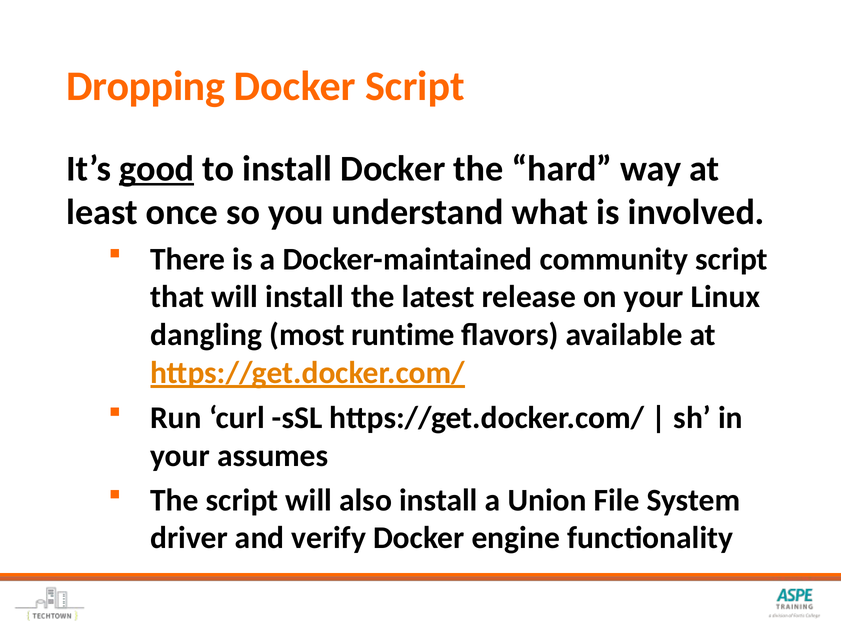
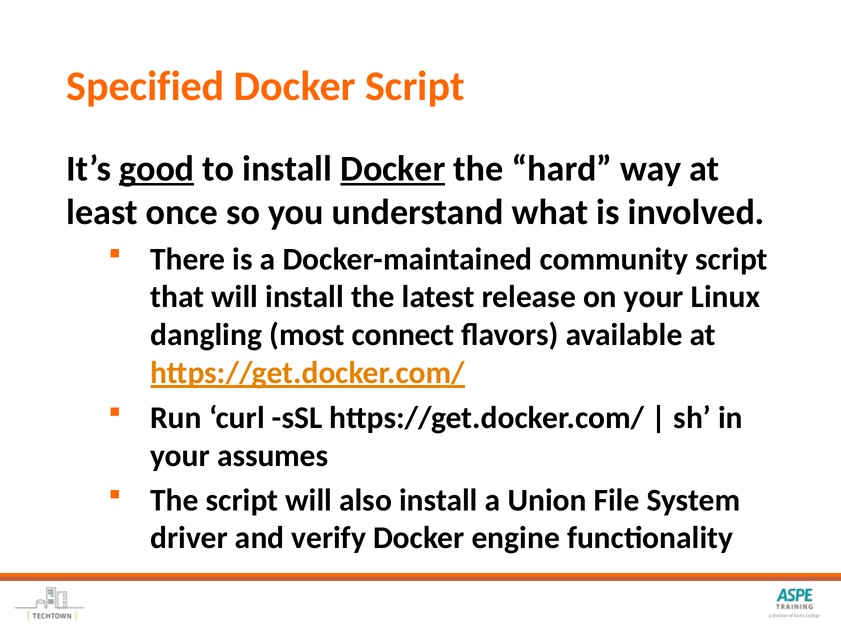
Dropping: Dropping -> Specified
Docker at (393, 169) underline: none -> present
runtime: runtime -> connect
